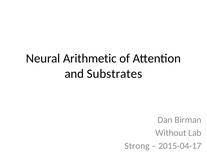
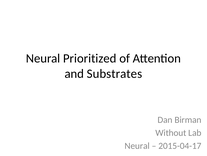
Arithmetic: Arithmetic -> Prioritized
Strong at (137, 145): Strong -> Neural
